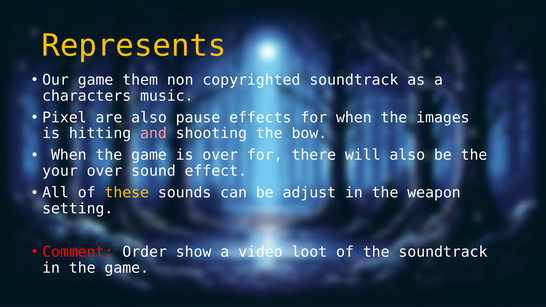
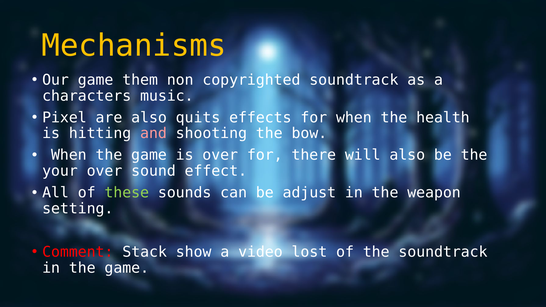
Represents: Represents -> Mechanisms
pause: pause -> quits
images: images -> health
these colour: yellow -> light green
Order: Order -> Stack
loot: loot -> lost
